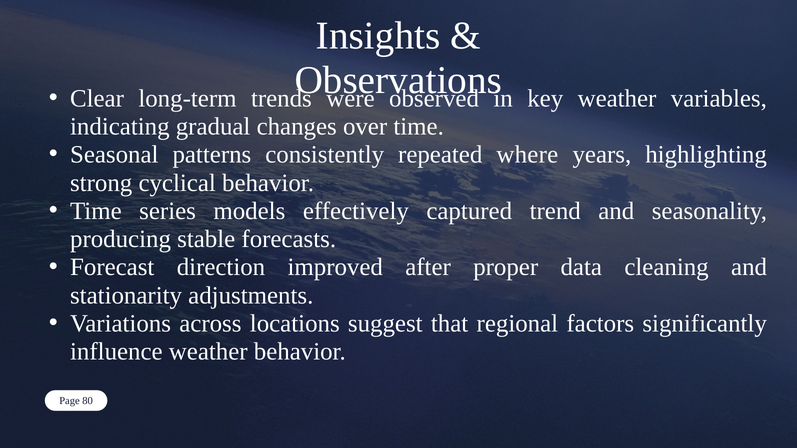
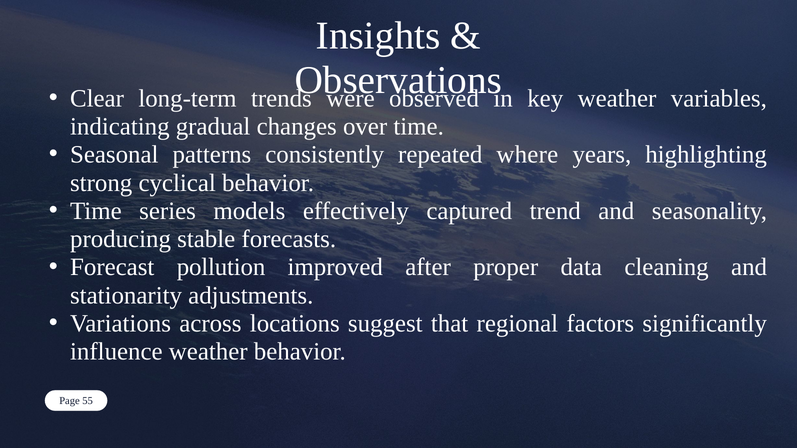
direction: direction -> pollution
80: 80 -> 55
